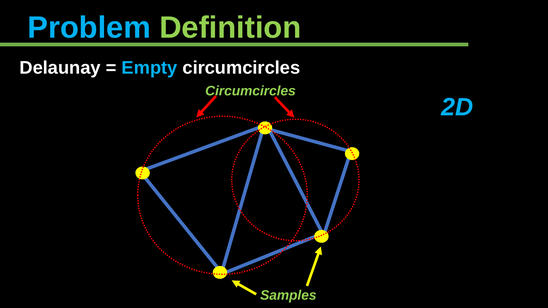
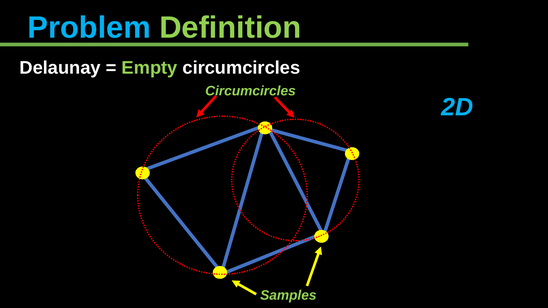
Empty colour: light blue -> light green
